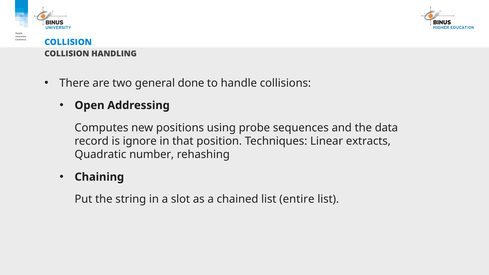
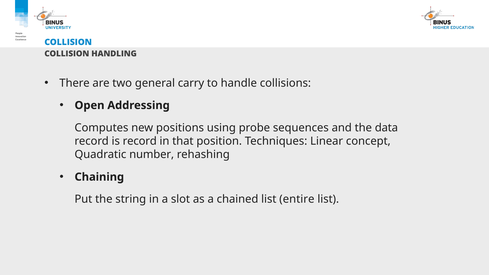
done: done -> carry
is ignore: ignore -> record
extracts: extracts -> concept
